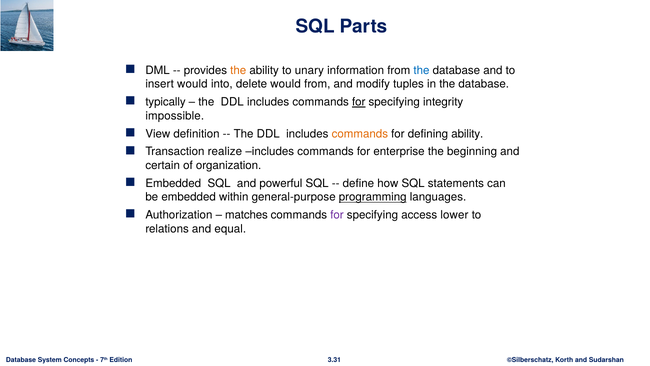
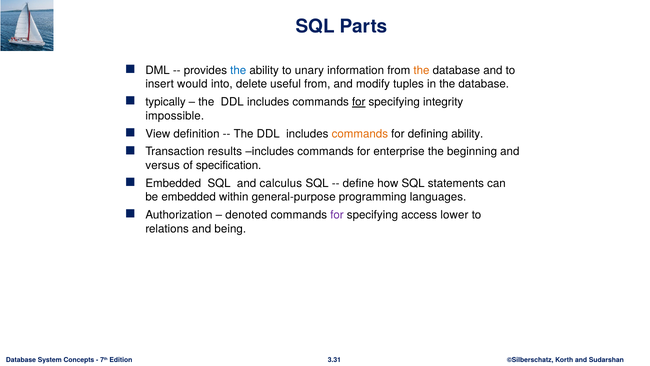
the at (238, 70) colour: orange -> blue
the at (421, 70) colour: blue -> orange
delete would: would -> useful
realize: realize -> results
certain: certain -> versus
organization: organization -> specification
powerful: powerful -> calculus
programming underline: present -> none
matches: matches -> denoted
equal: equal -> being
